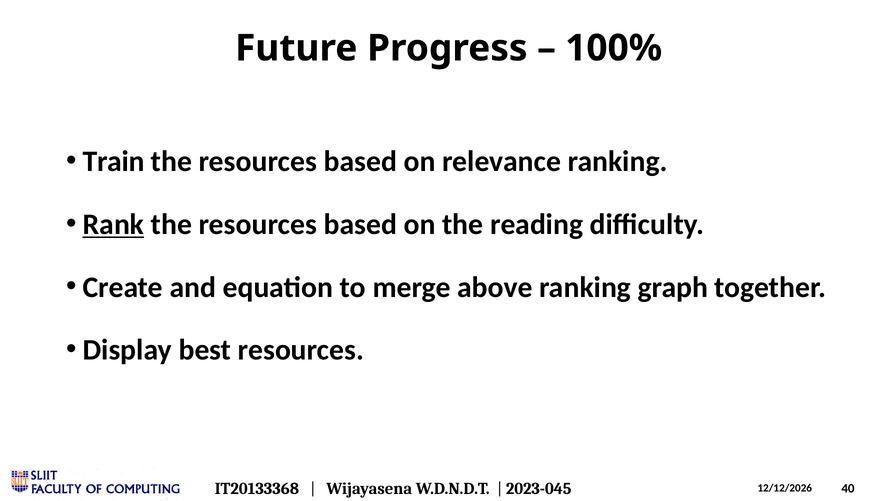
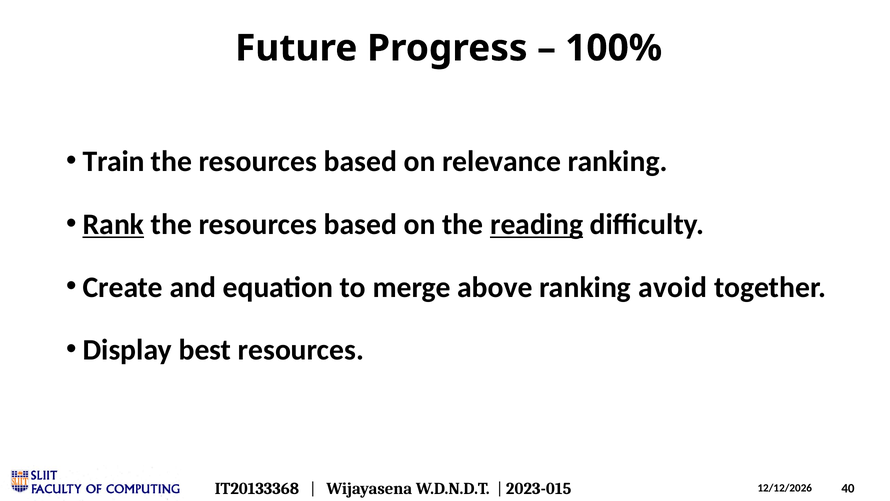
reading underline: none -> present
graph: graph -> avoid
2023-045: 2023-045 -> 2023-015
